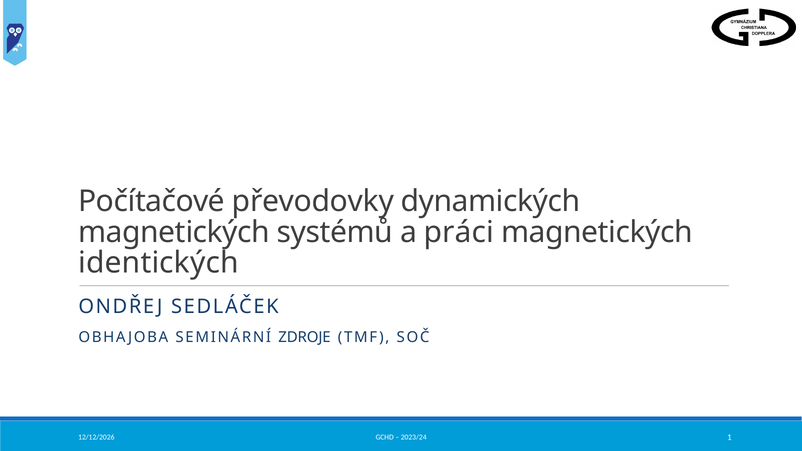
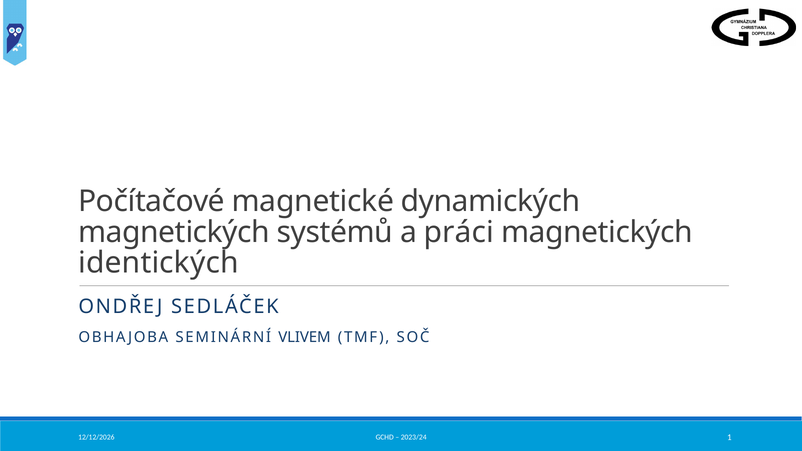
převodovky: převodovky -> magnetické
ZDROJE: ZDROJE -> VLIVEM
